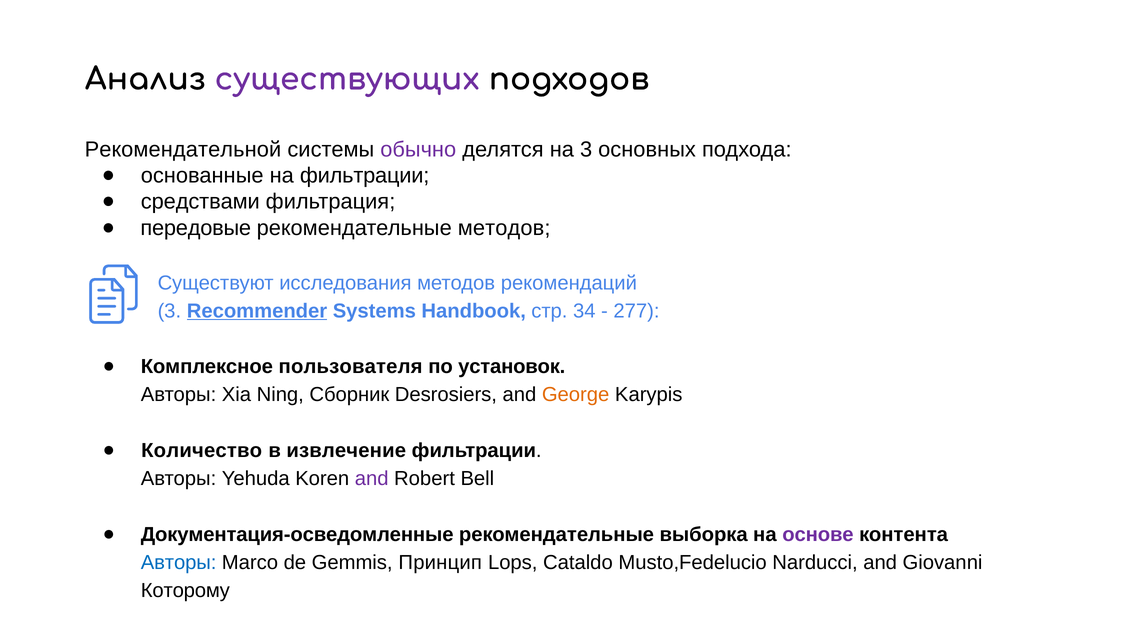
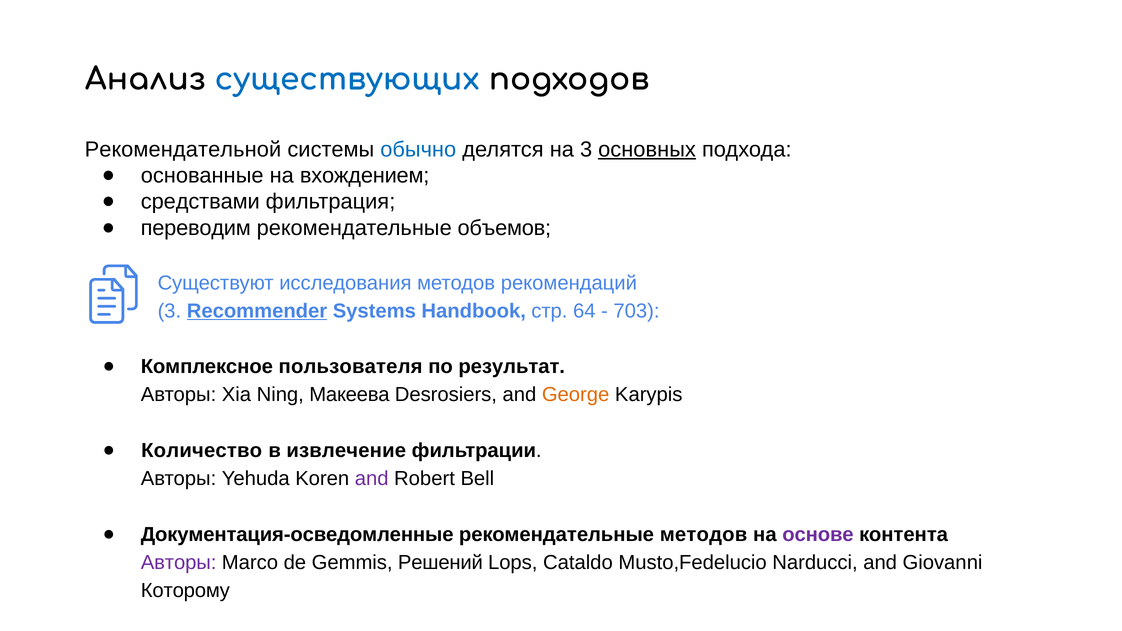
существующих colour: purple -> blue
обычно colour: purple -> blue
основных underline: none -> present
на фильтрации: фильтрации -> вхождением
передовые: передовые -> переводим
рекомендательные методов: методов -> объемов
34: 34 -> 64
277: 277 -> 703
установок: установок -> результат
Сборник: Сборник -> Макеева
рекомендательные выборка: выборка -> методов
Авторы at (179, 563) colour: blue -> purple
Принцип: Принцип -> Решений
